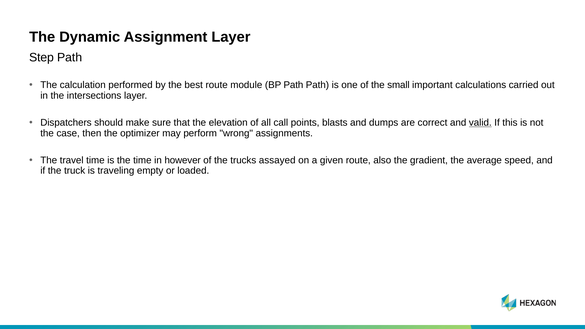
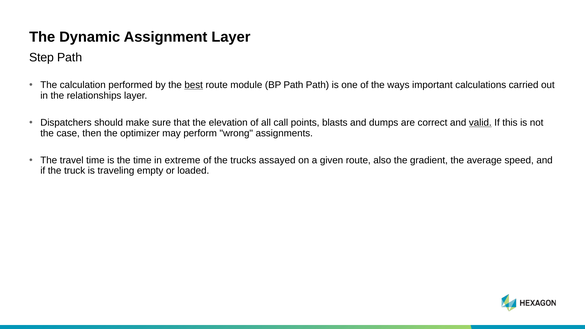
best underline: none -> present
small: small -> ways
intersections: intersections -> relationships
however: however -> extreme
